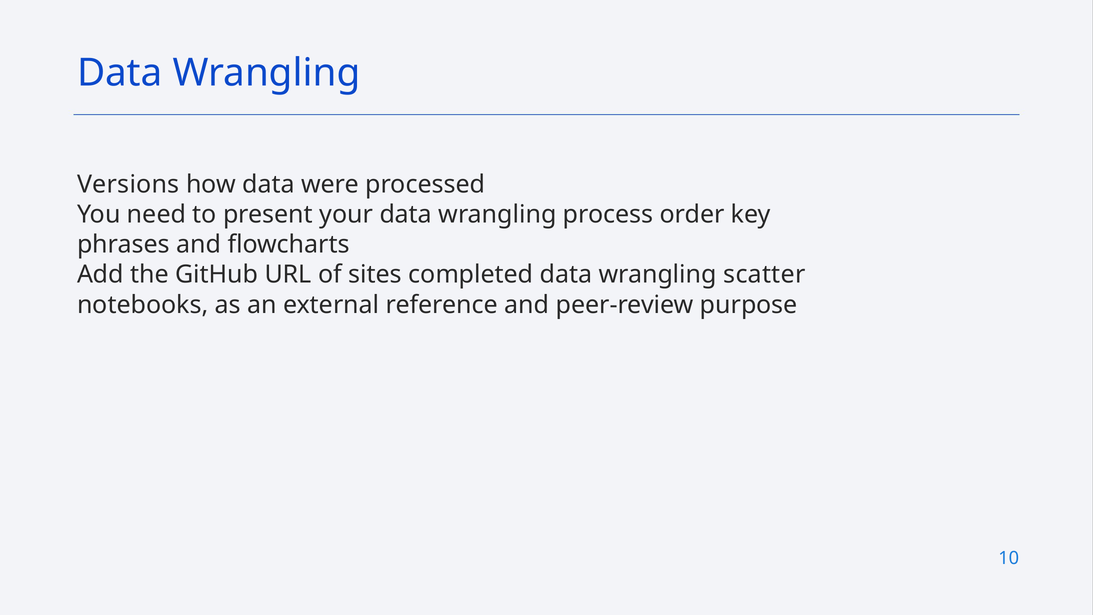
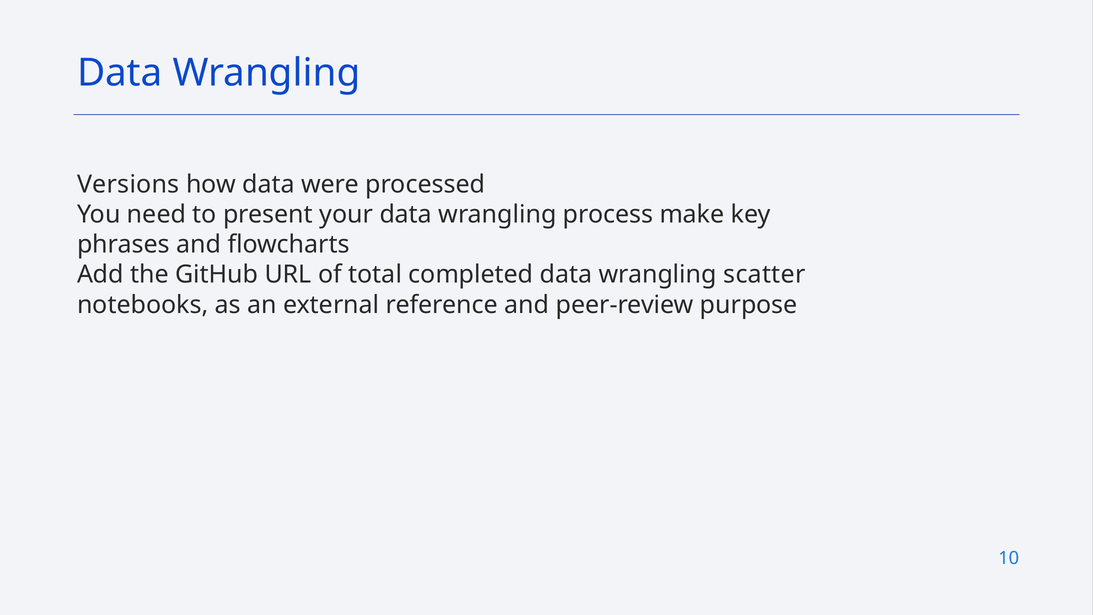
order: order -> make
sites: sites -> total
